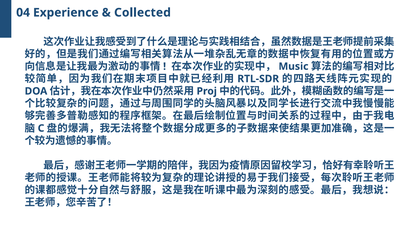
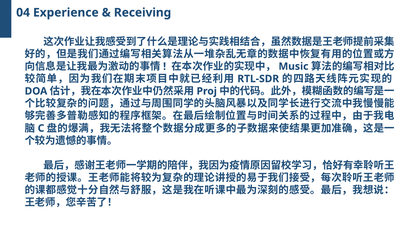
Collected: Collected -> Receiving
